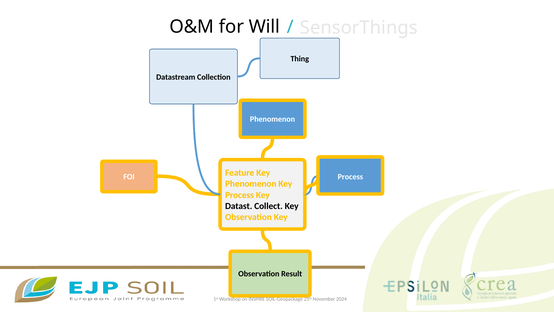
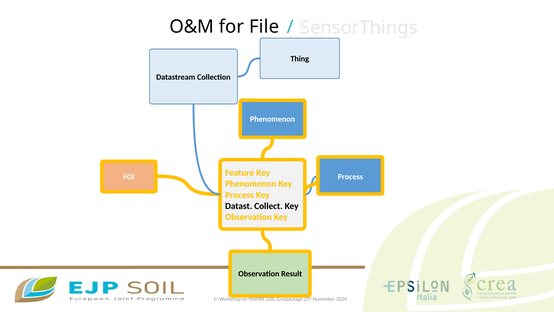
Will: Will -> File
